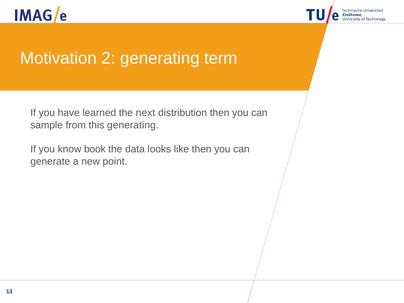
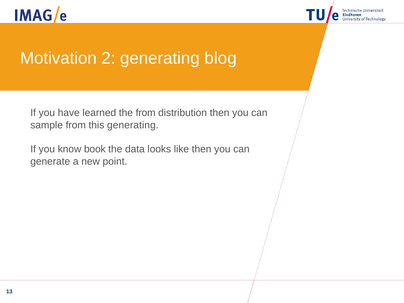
term: term -> blog
the next: next -> from
